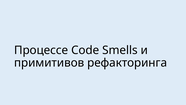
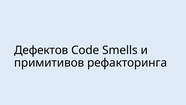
Процессе: Процессе -> Дефектов
